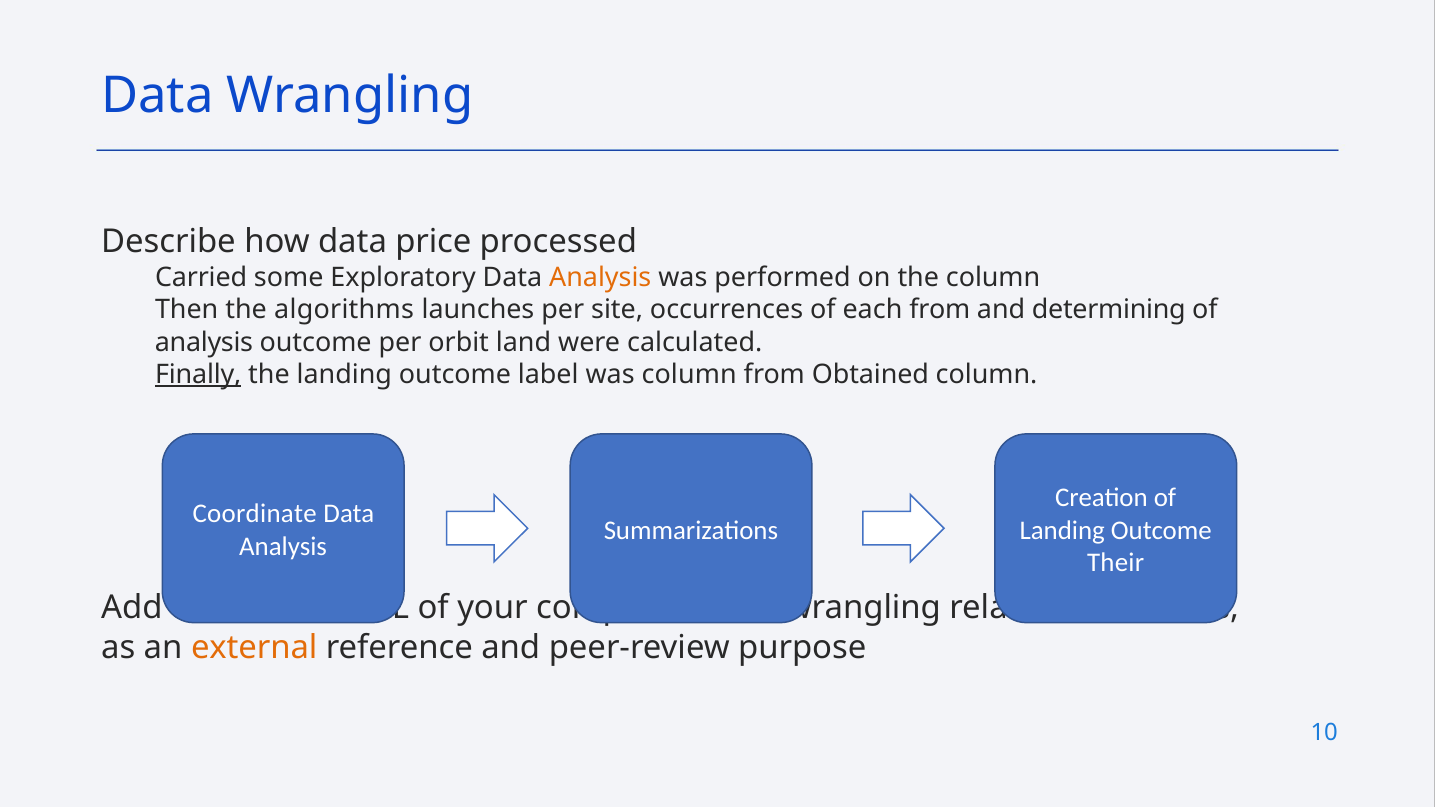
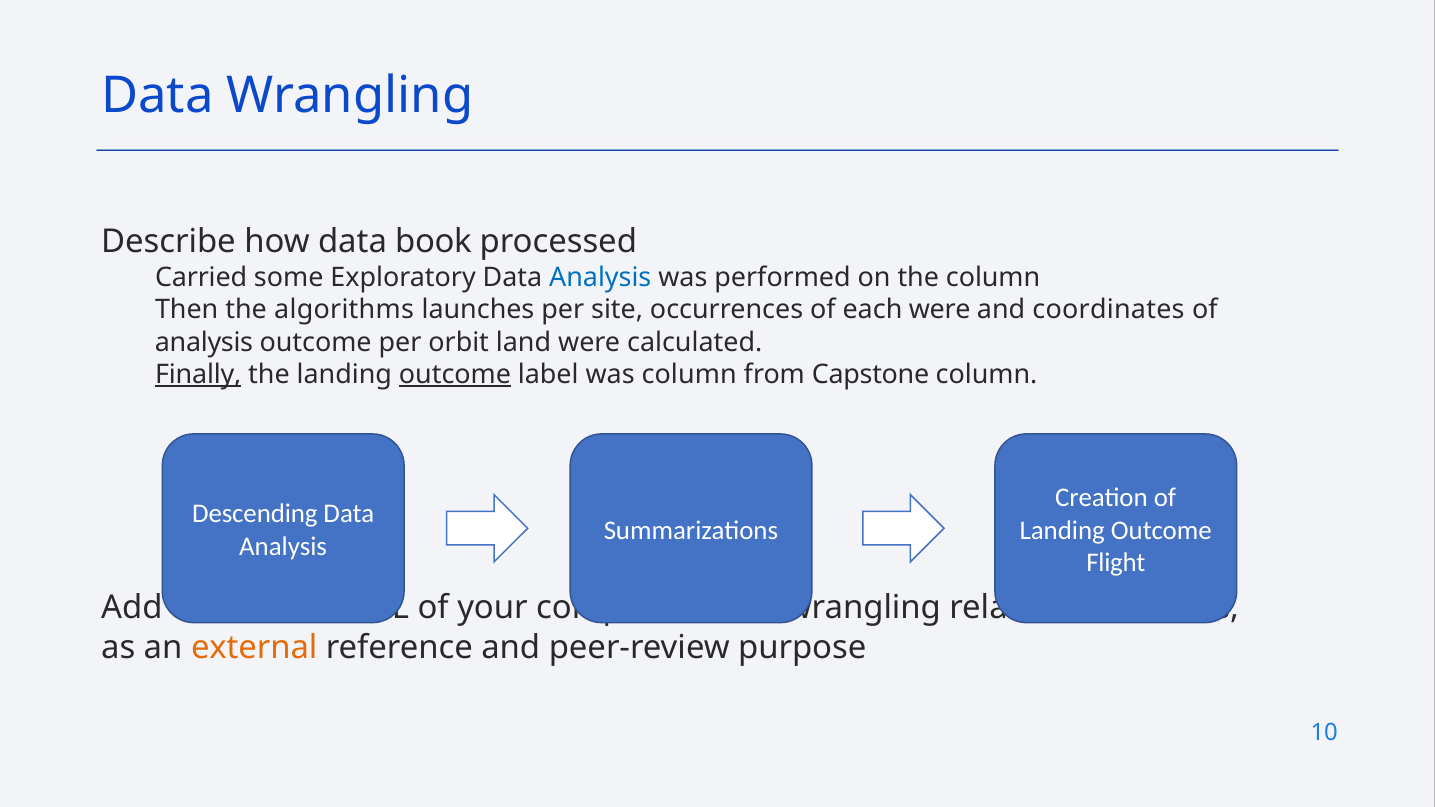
price: price -> book
Analysis at (600, 278) colour: orange -> blue
each from: from -> were
determining: determining -> coordinates
outcome at (455, 374) underline: none -> present
Obtained: Obtained -> Capstone
Coordinate: Coordinate -> Descending
Their: Their -> Flight
